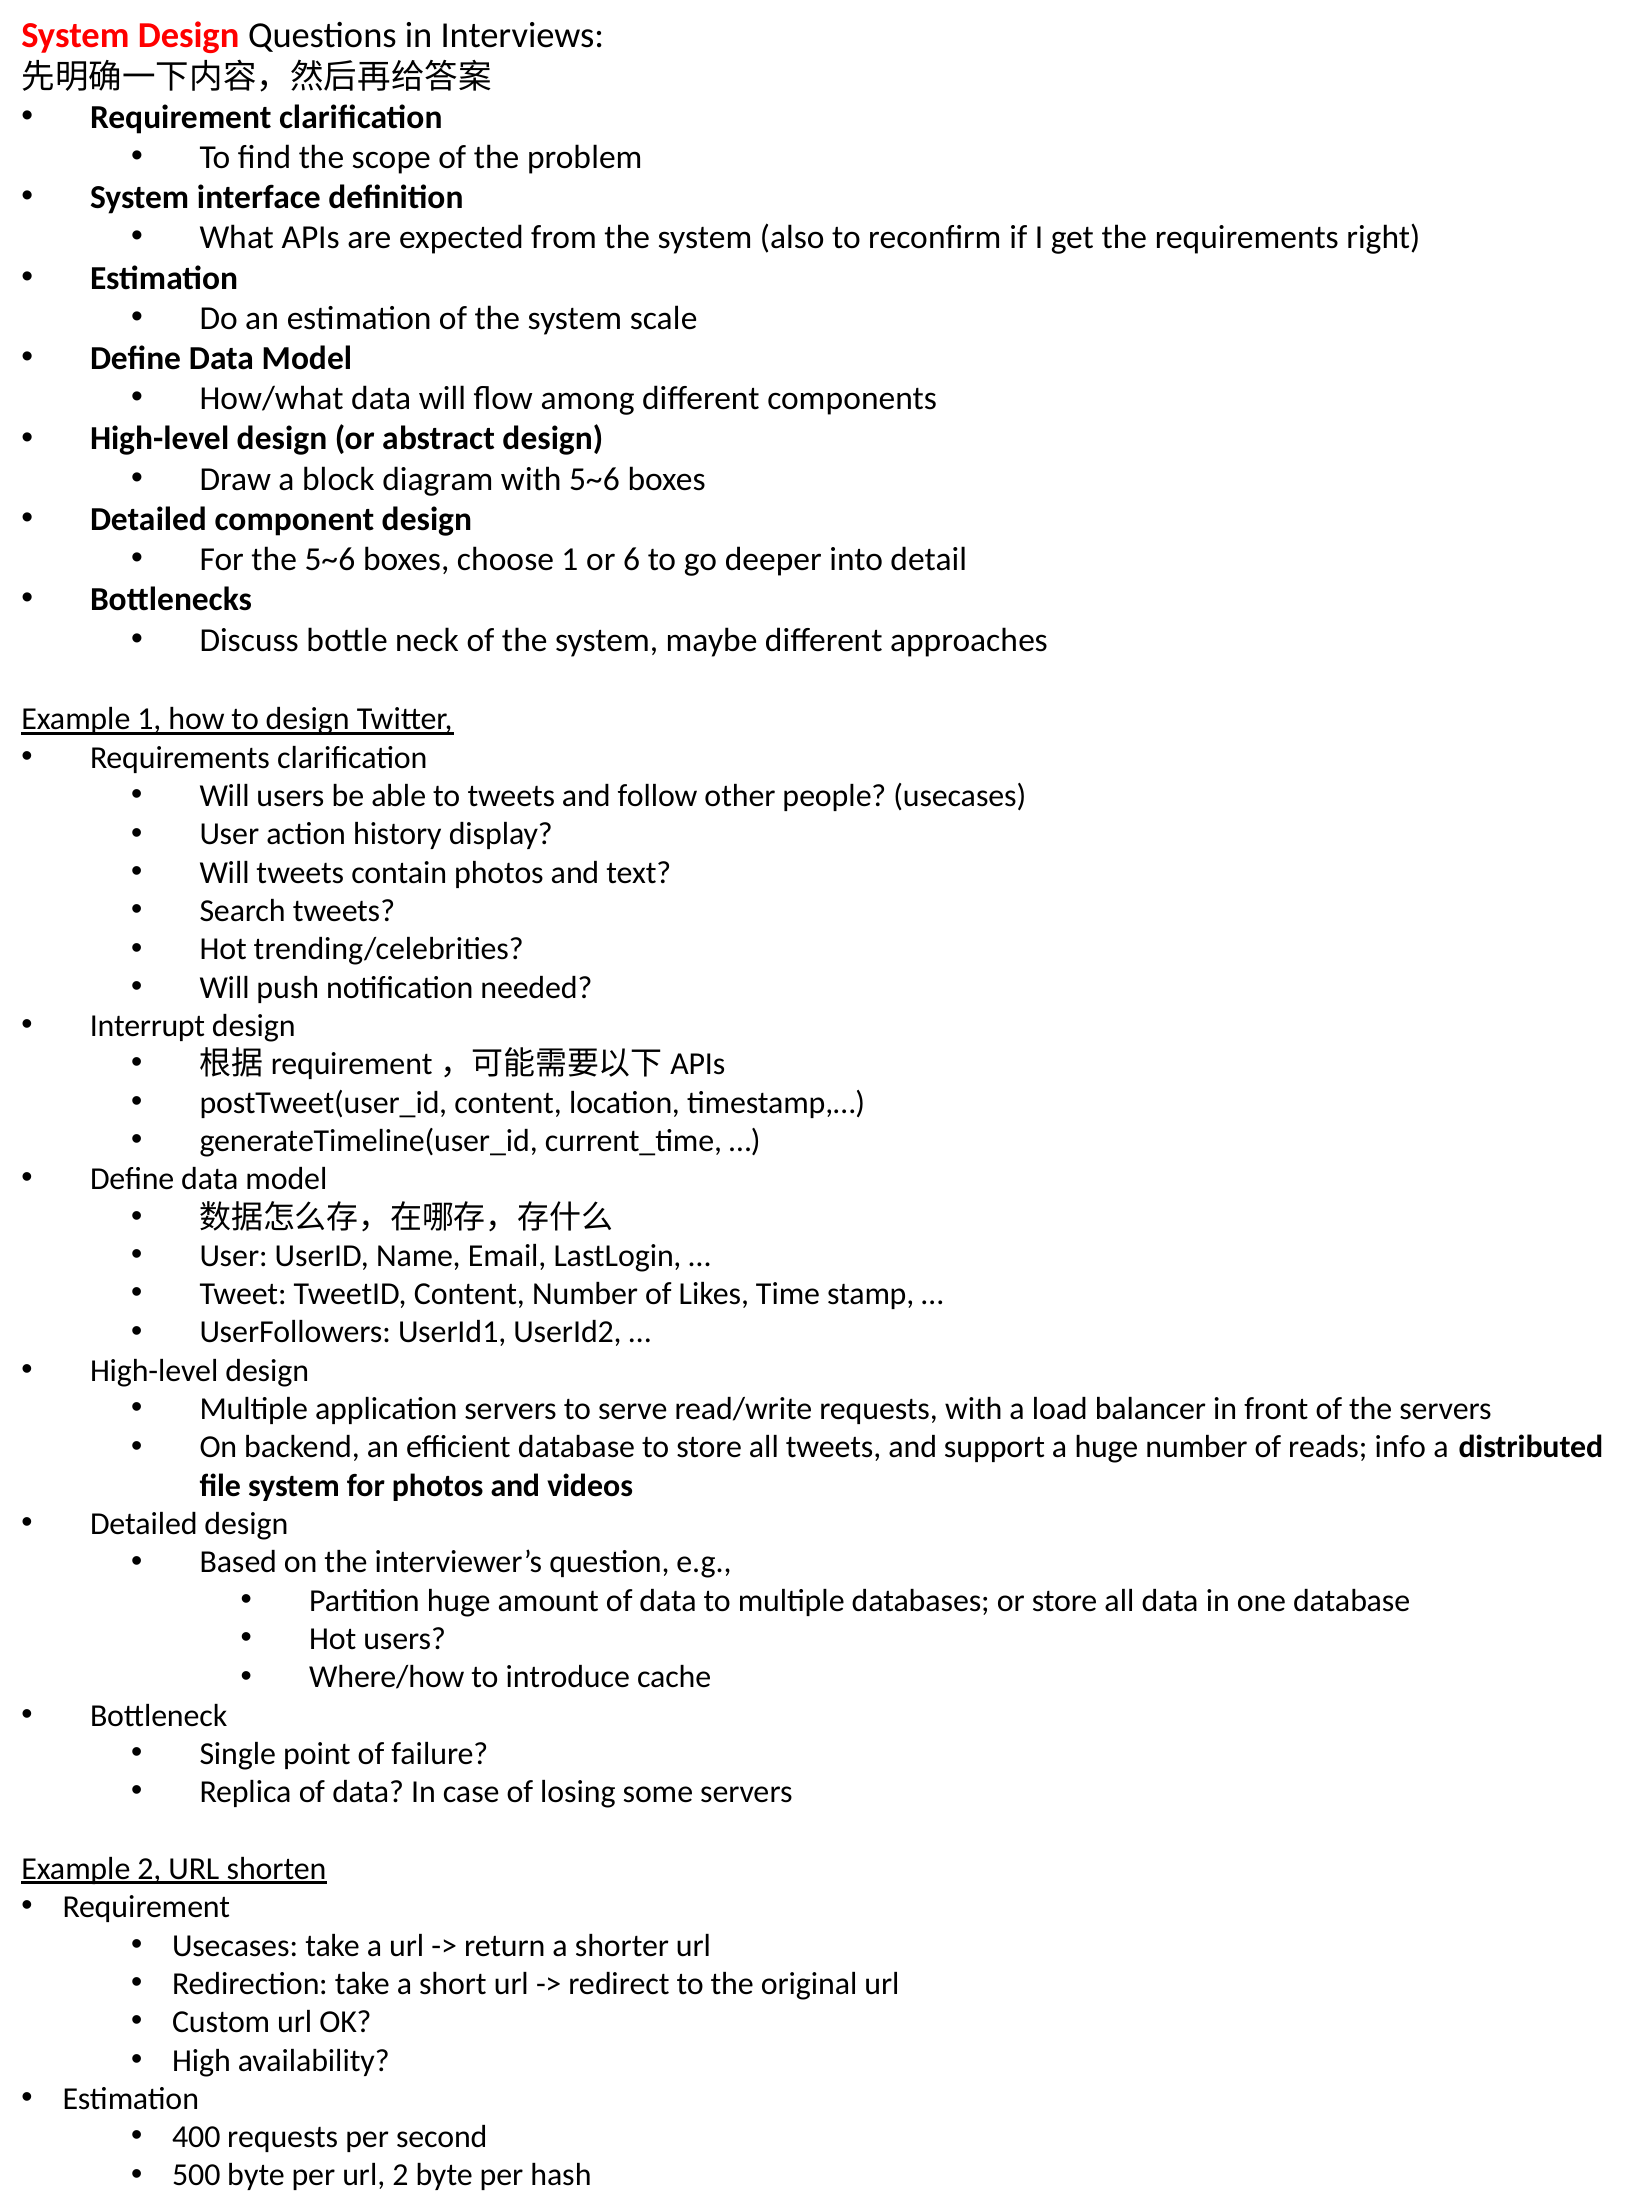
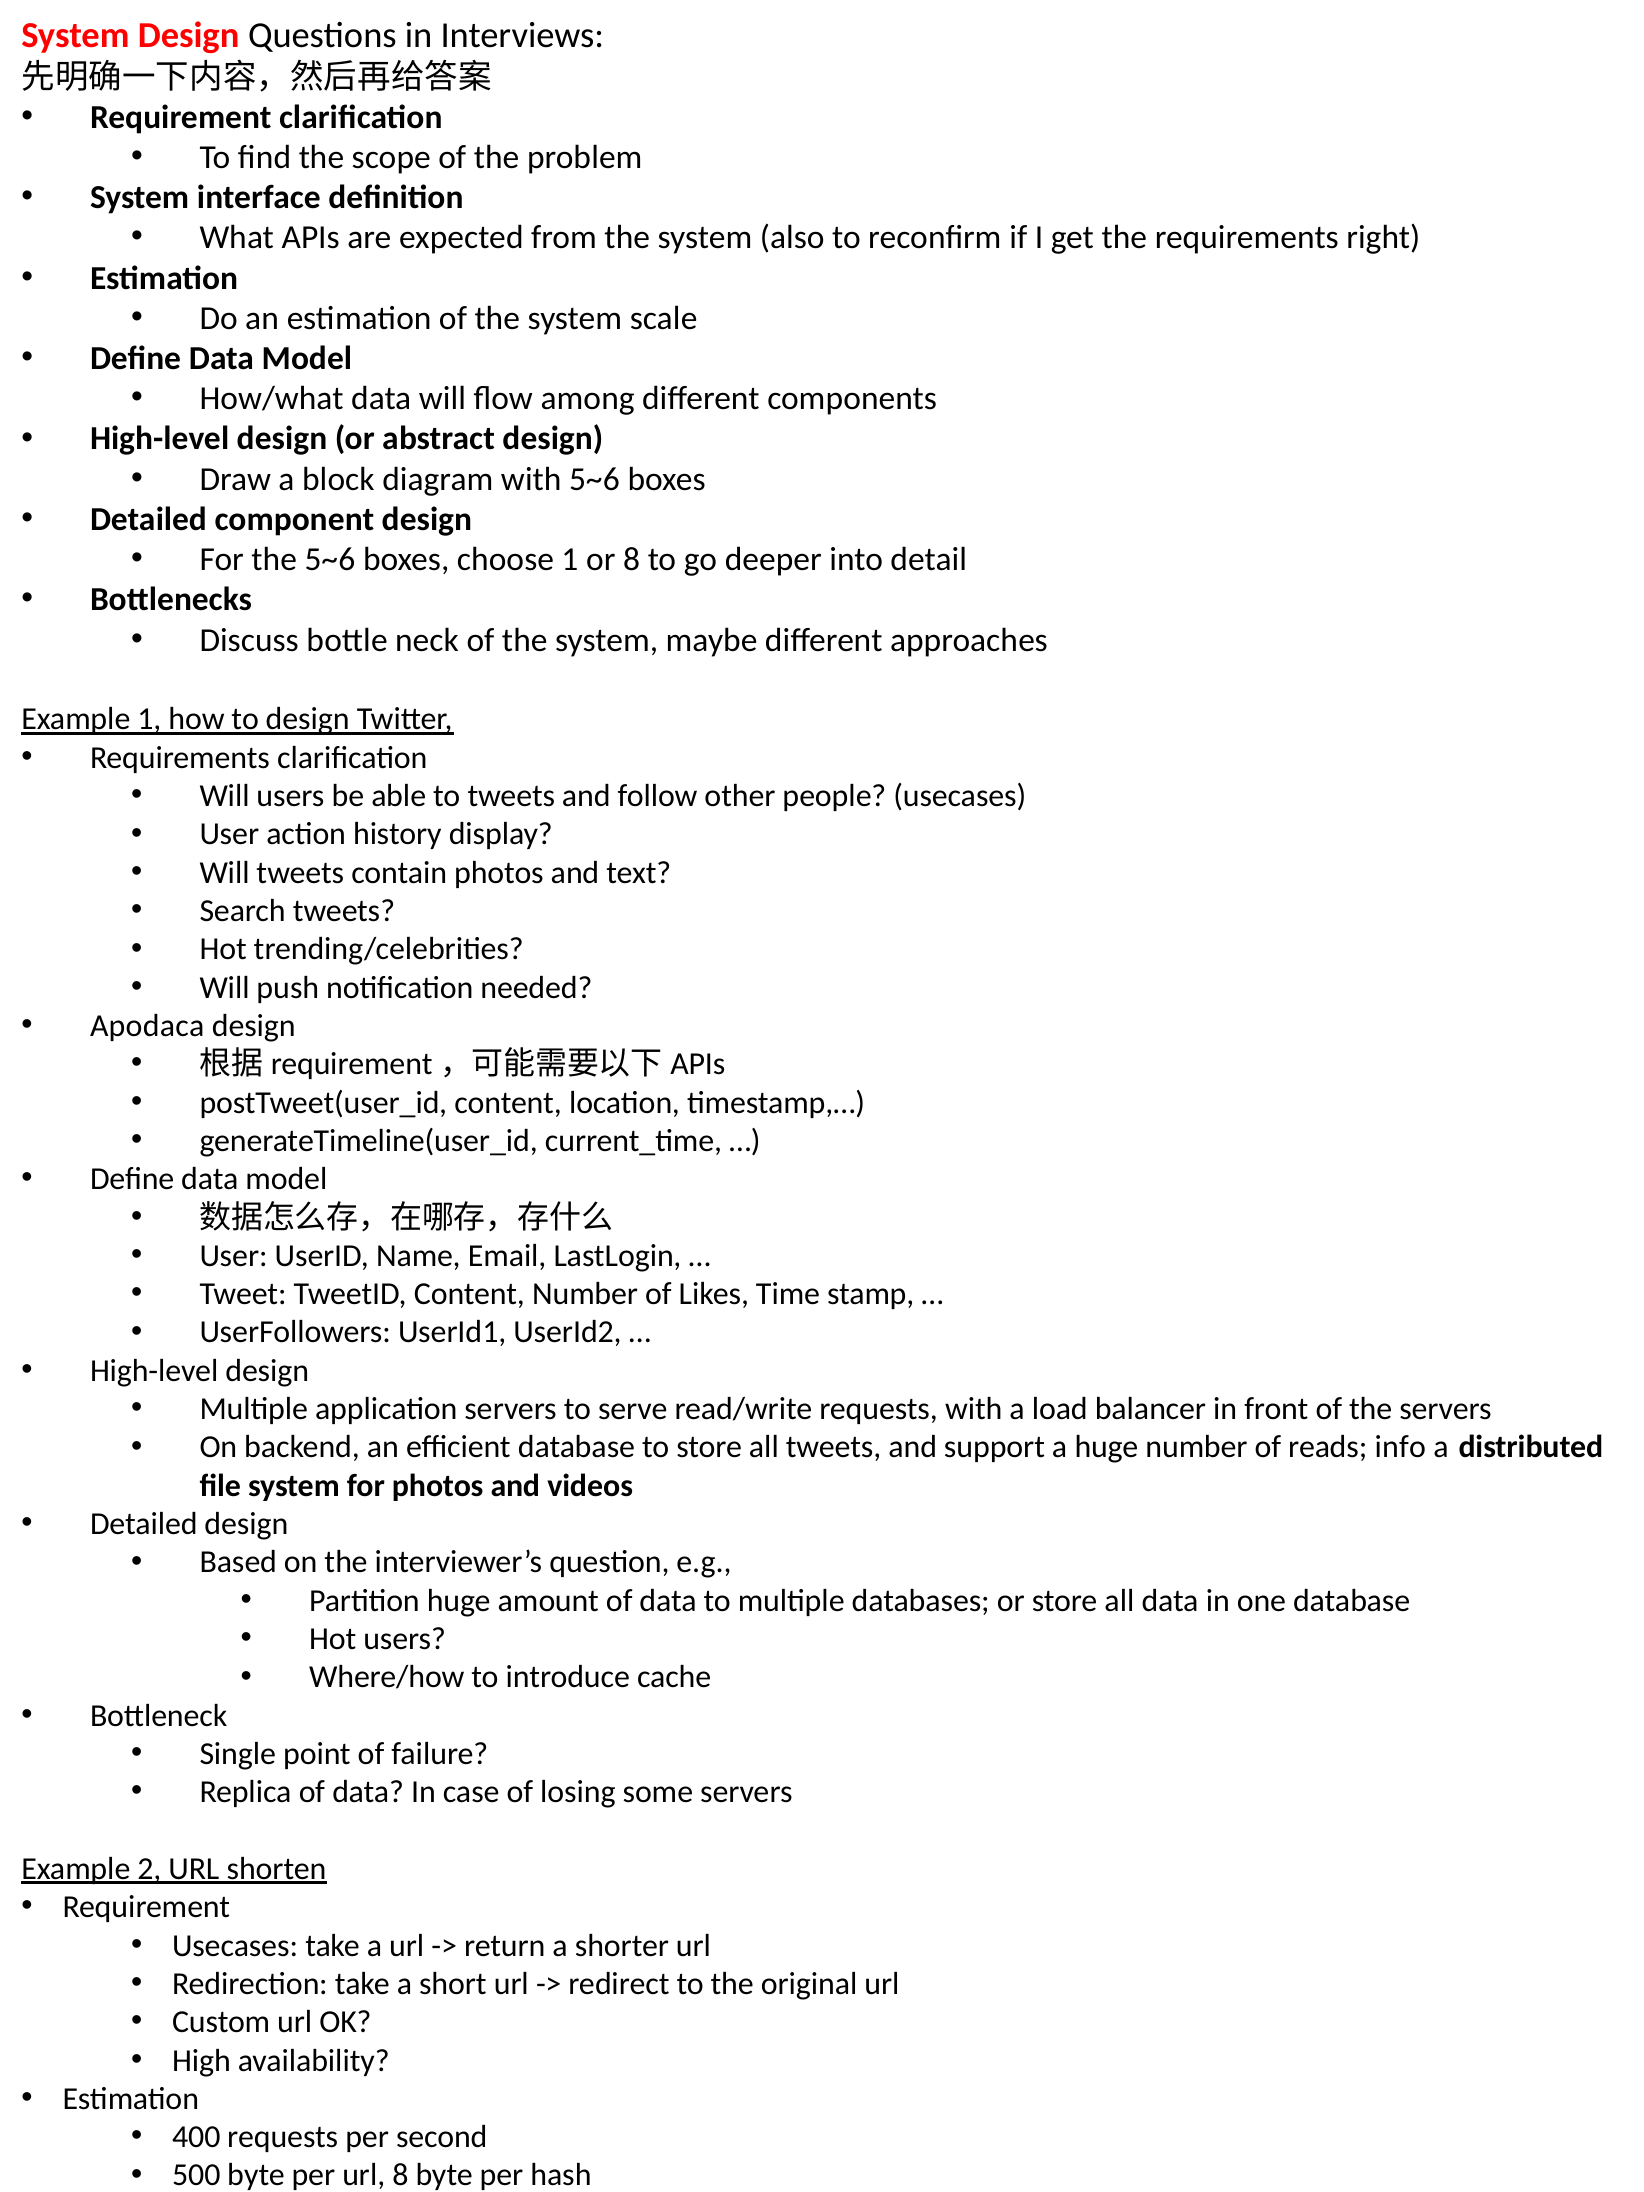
or 6: 6 -> 8
Interrupt: Interrupt -> Apodaca
url 2: 2 -> 8
